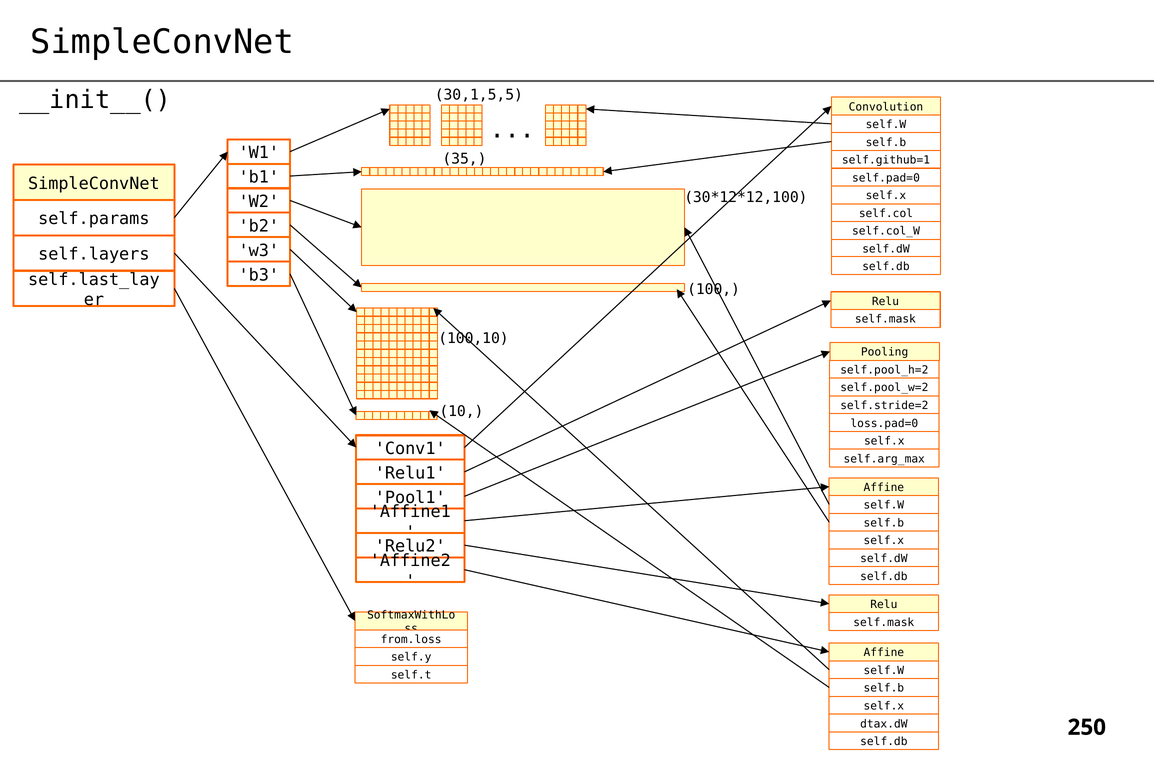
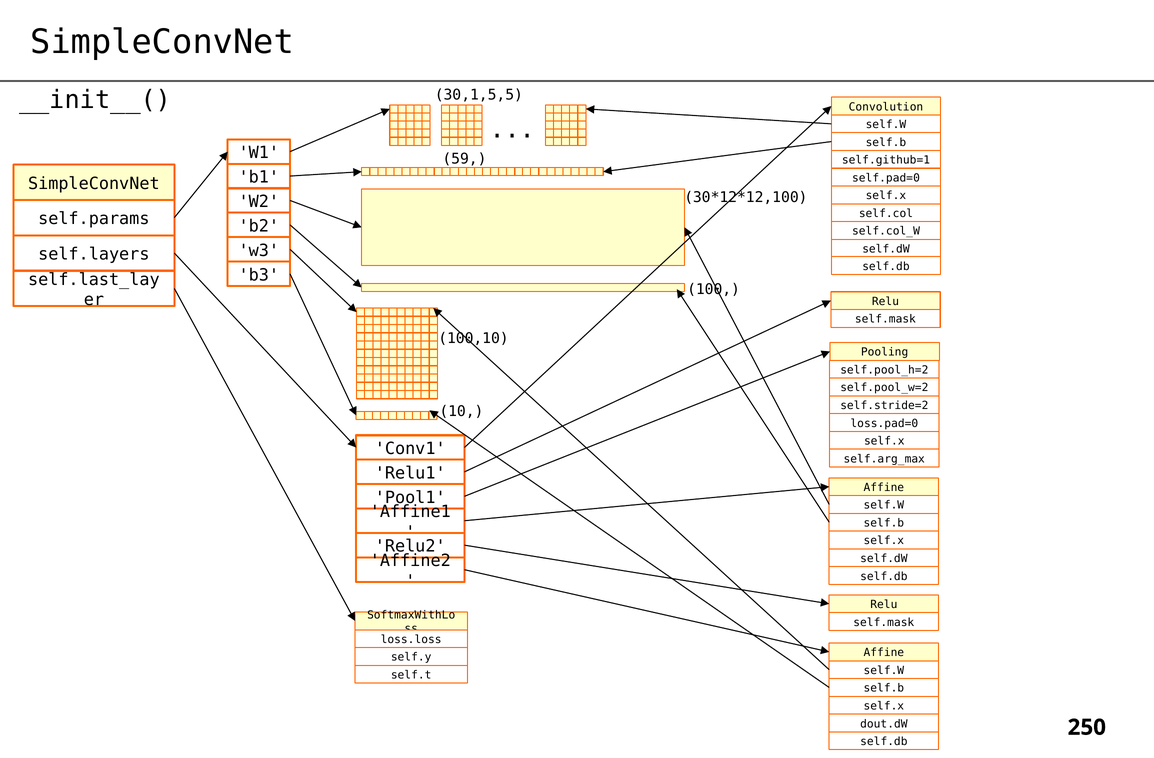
35: 35 -> 59
from.loss: from.loss -> loss.loss
dtax.dW: dtax.dW -> dout.dW
